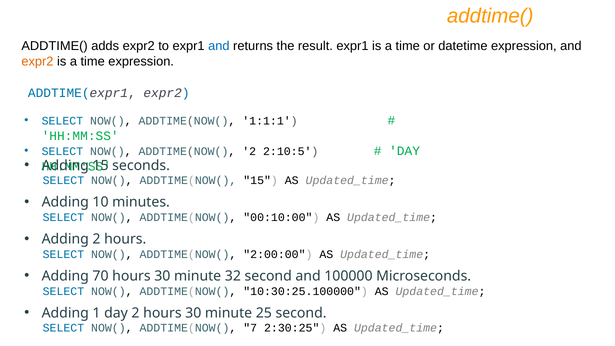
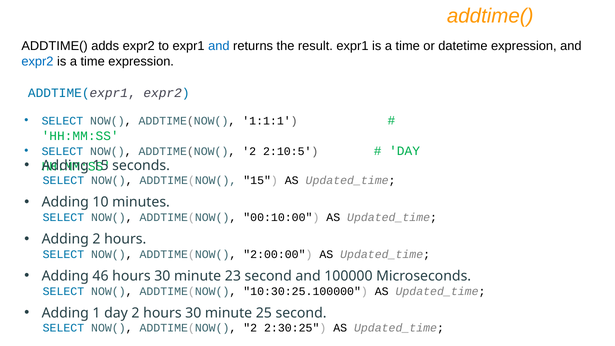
expr2 at (37, 62) colour: orange -> blue
70: 70 -> 46
32: 32 -> 23
7 at (250, 328): 7 -> 2
